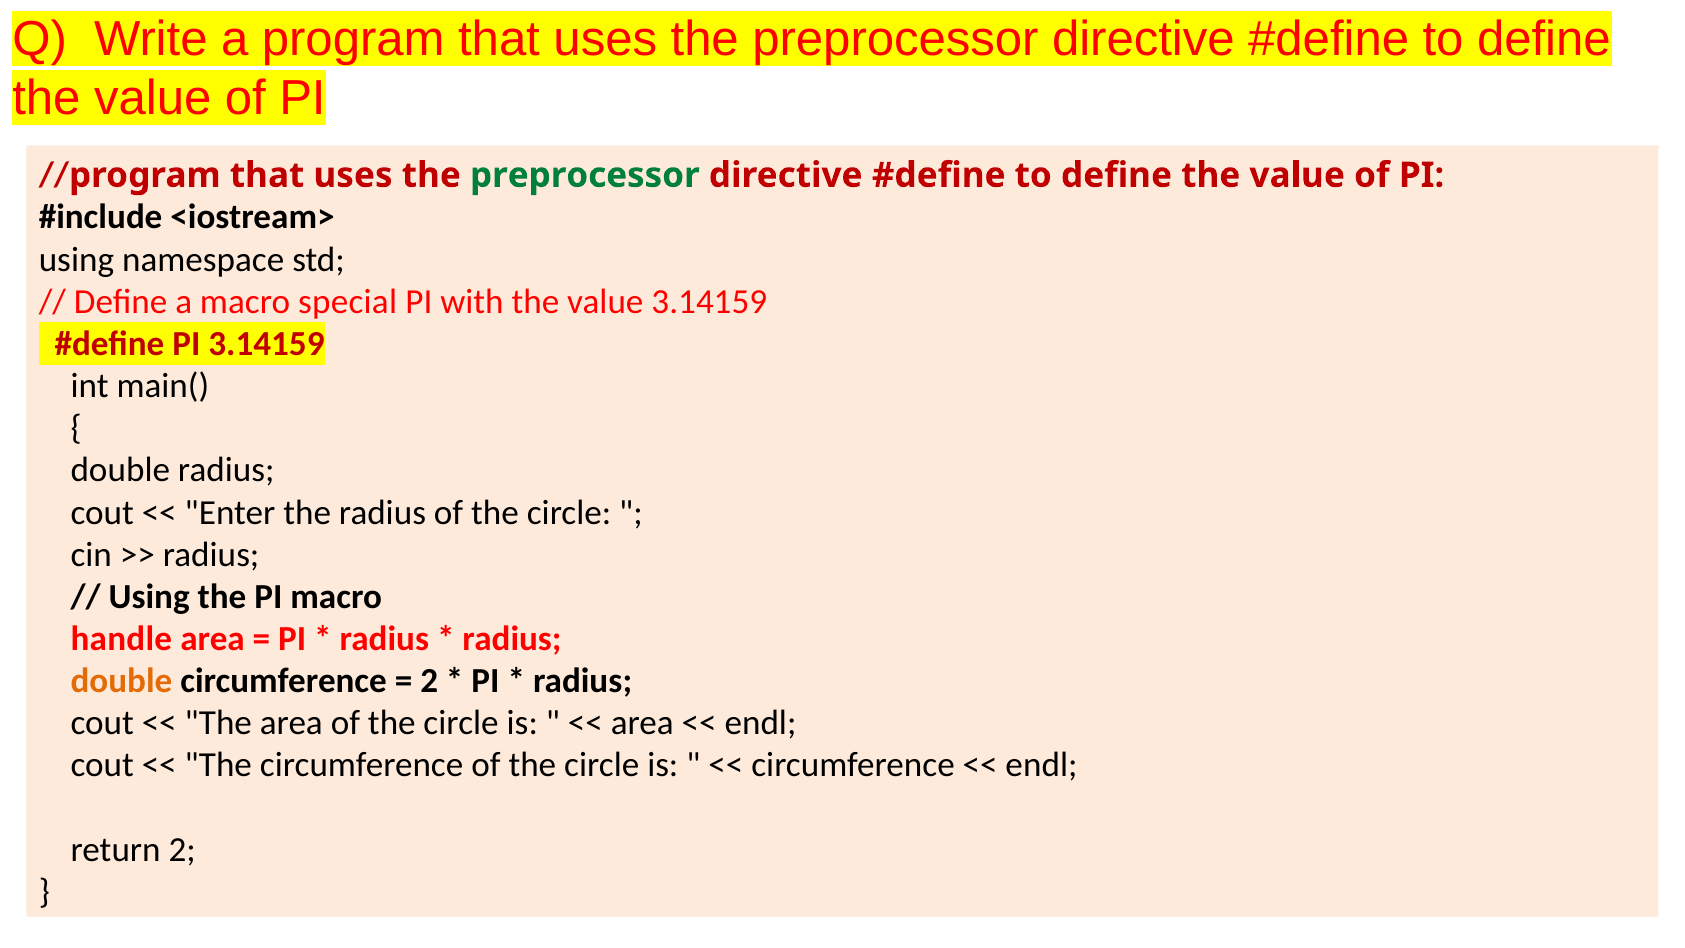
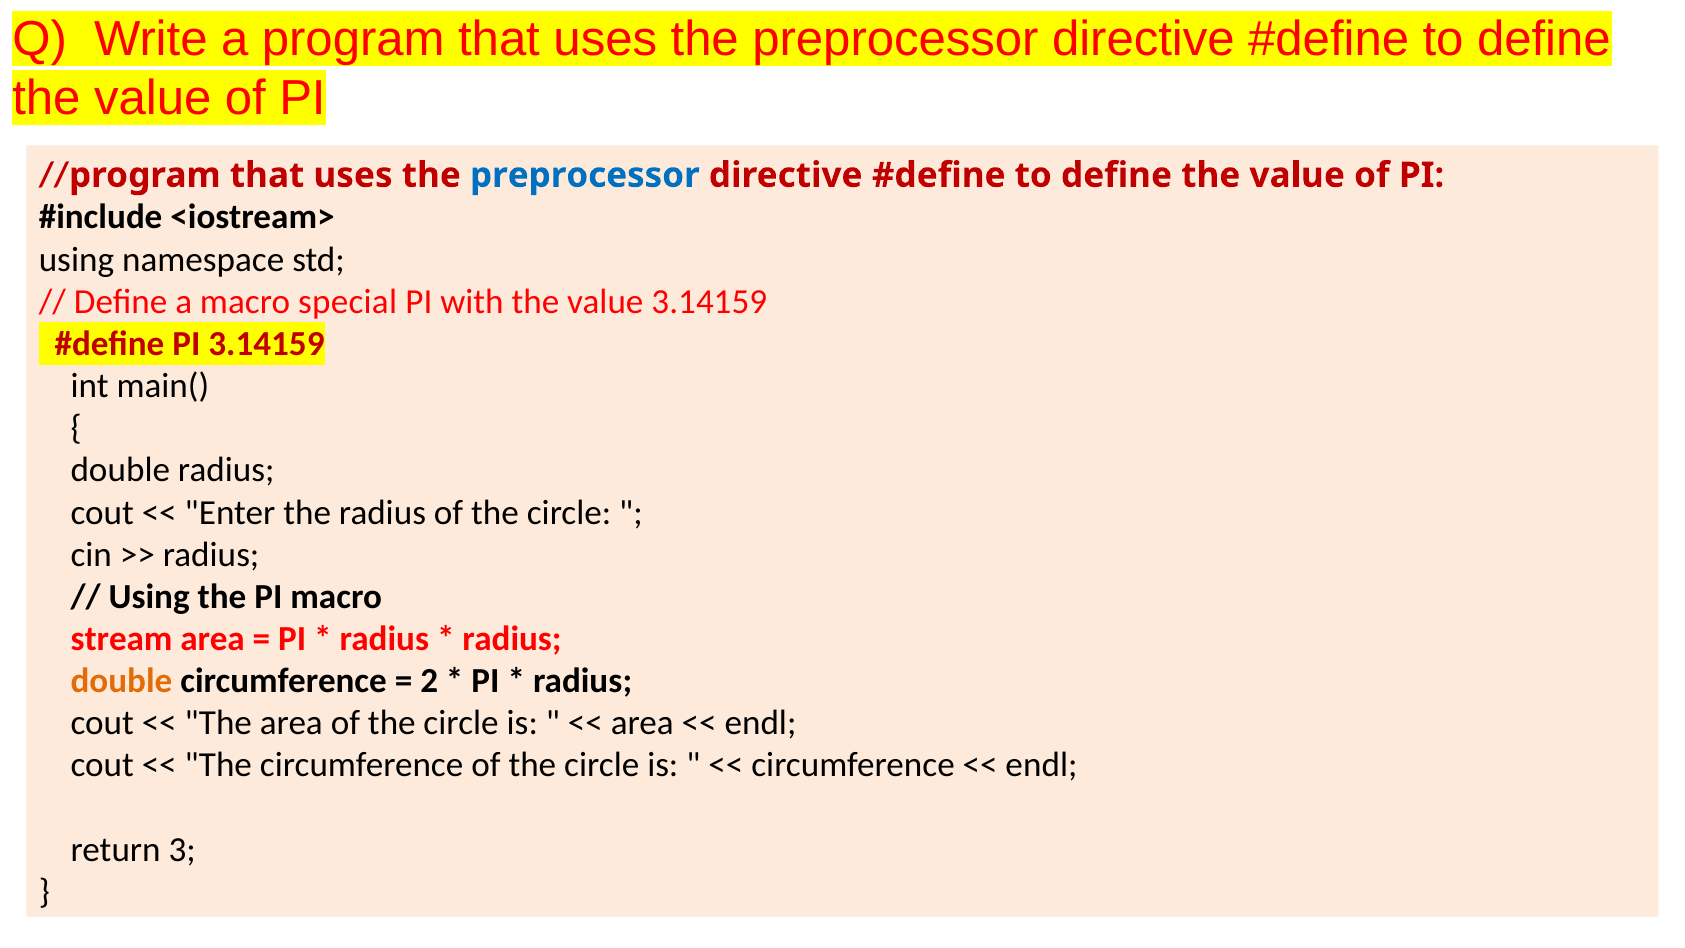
preprocessor at (585, 175) colour: green -> blue
handle: handle -> stream
return 2: 2 -> 3
